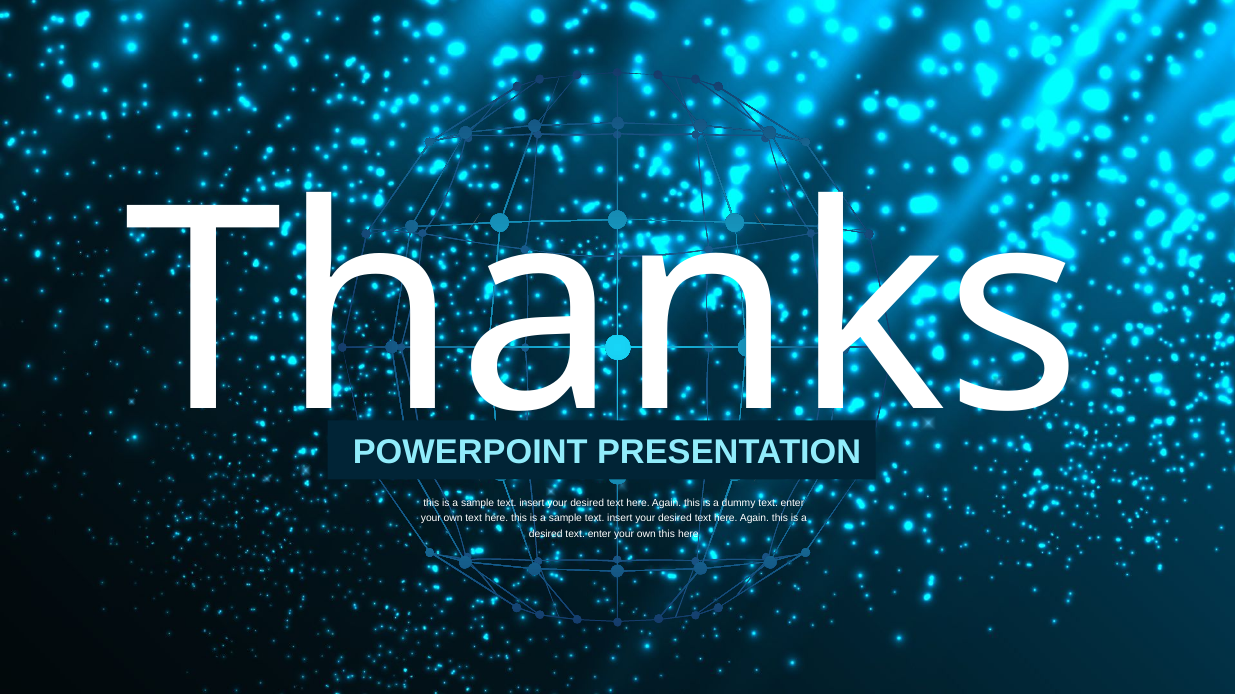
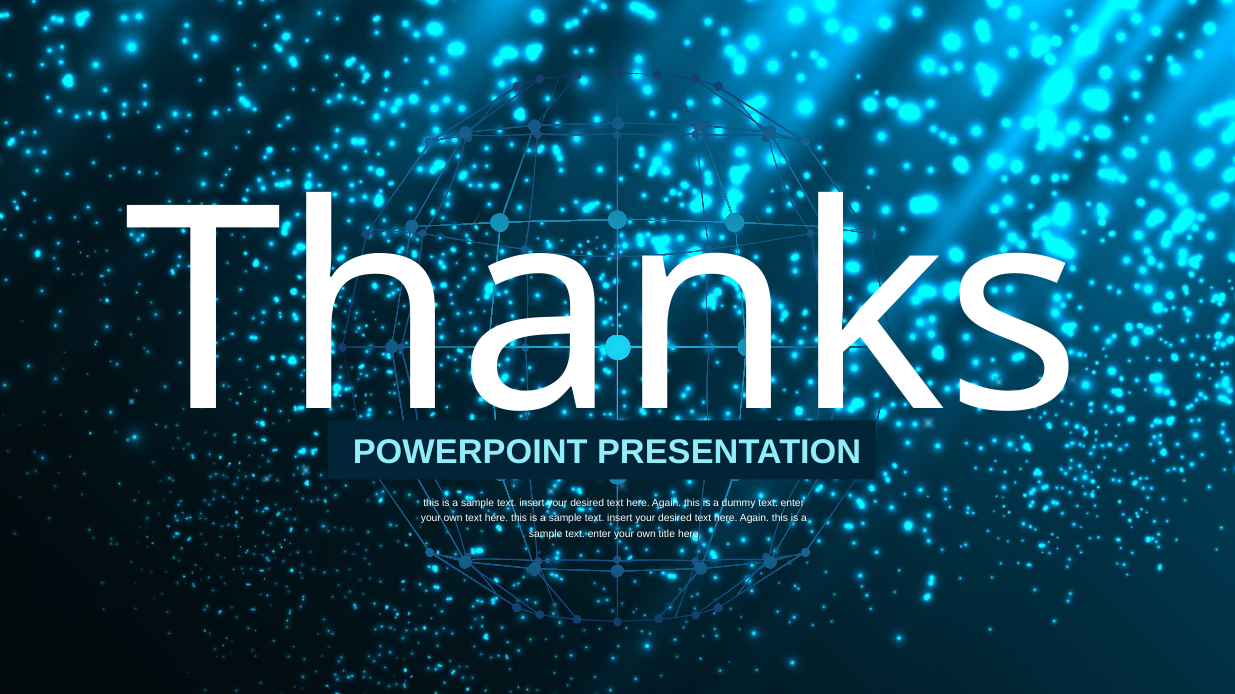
desired at (546, 534): desired -> sample
own this: this -> title
